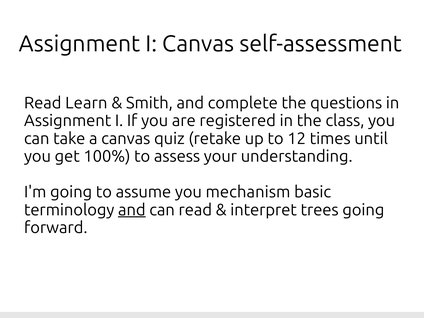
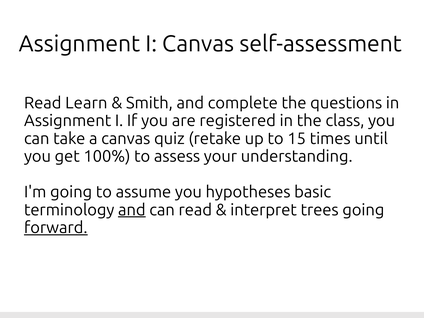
12: 12 -> 15
mechanism: mechanism -> hypotheses
forward underline: none -> present
